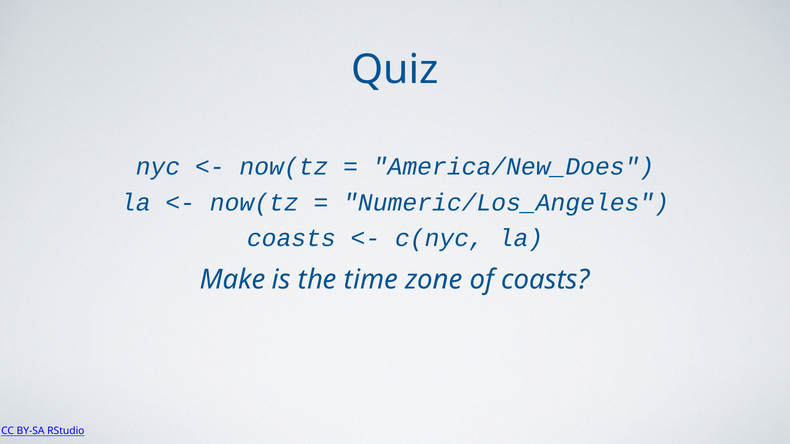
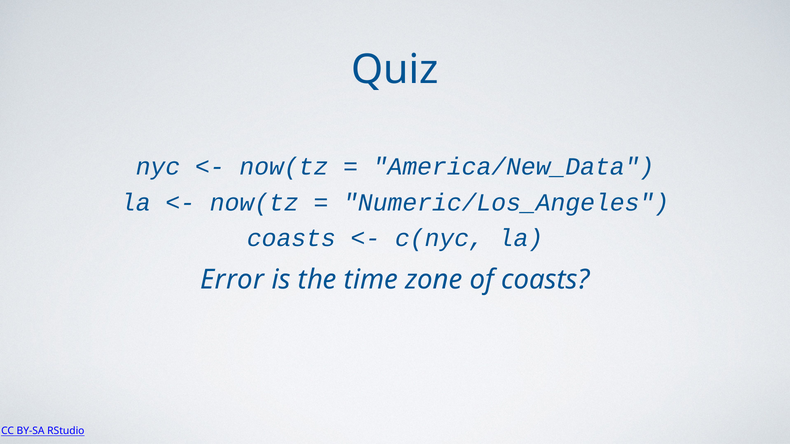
America/New_Does: America/New_Does -> America/New_Data
Make: Make -> Error
